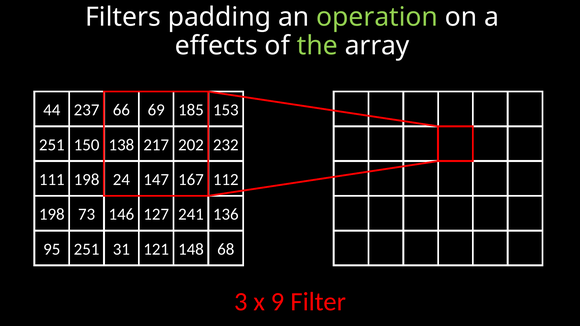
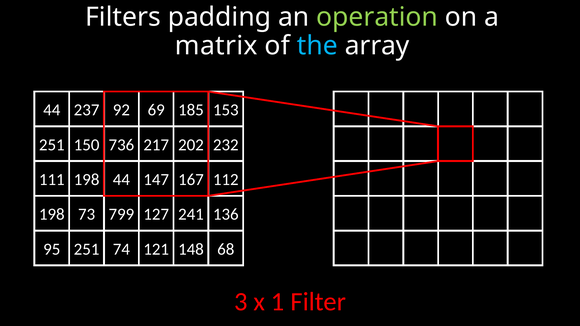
effects: effects -> matrix
the colour: light green -> light blue
66: 66 -> 92
138: 138 -> 736
198 24: 24 -> 44
146: 146 -> 799
31: 31 -> 74
9: 9 -> 1
